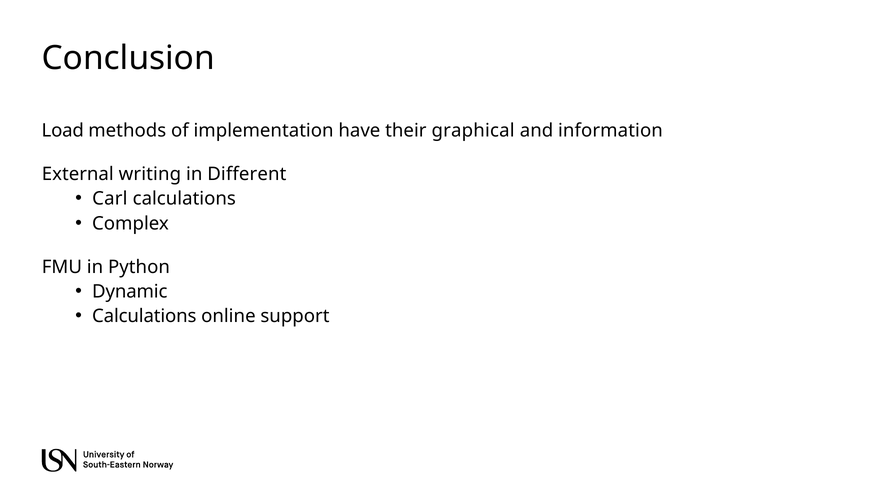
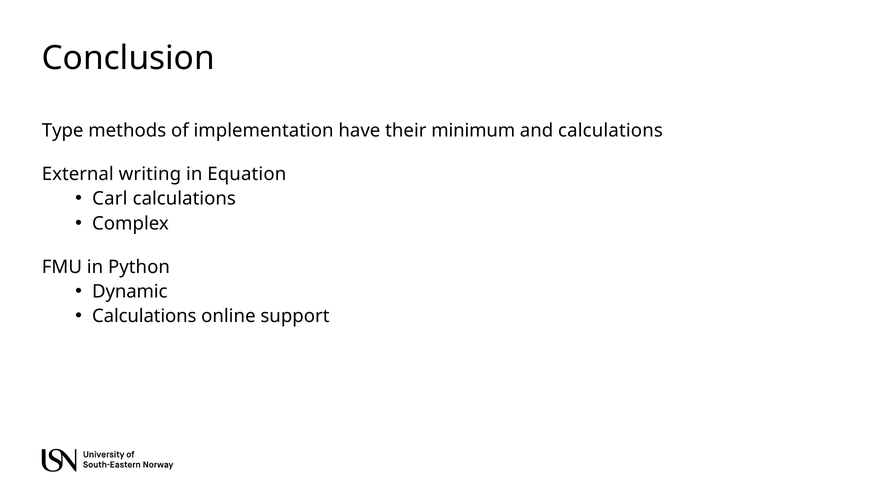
Load: Load -> Type
graphical: graphical -> minimum
and information: information -> calculations
Different: Different -> Equation
